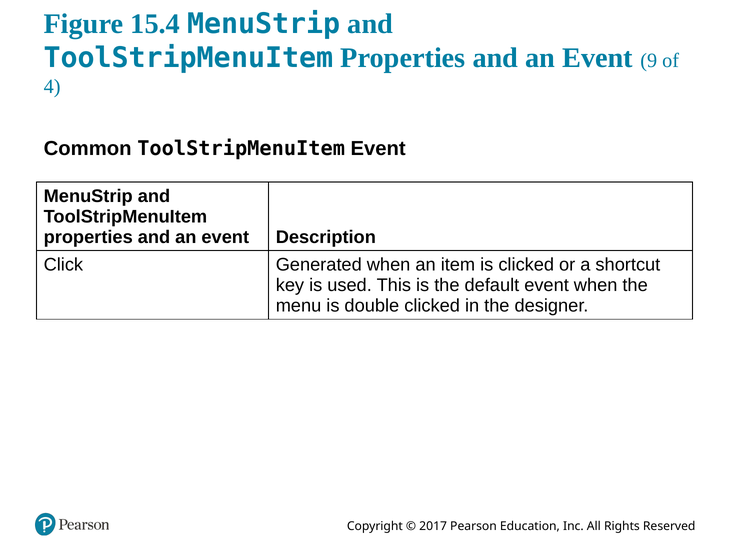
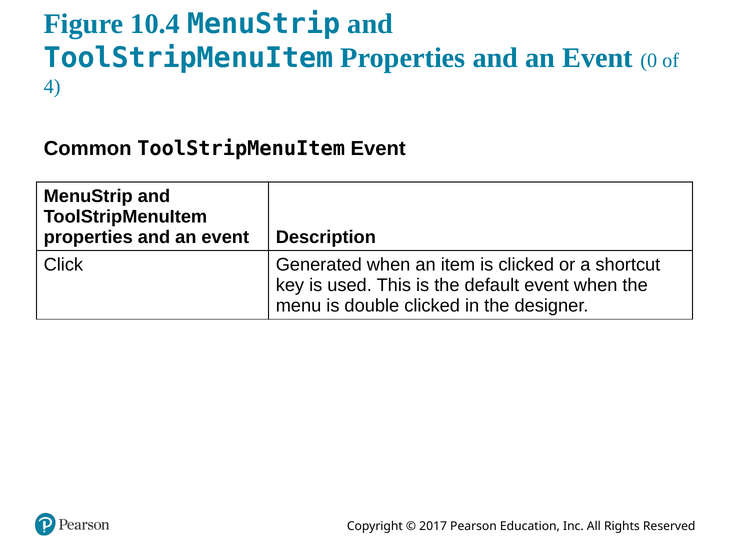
15.4: 15.4 -> 10.4
9: 9 -> 0
